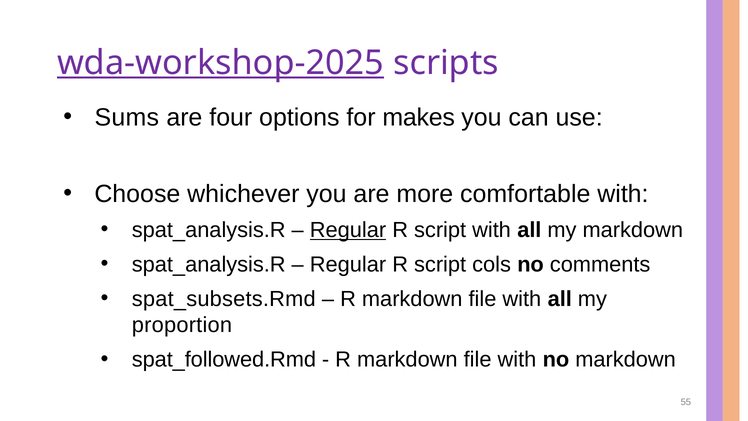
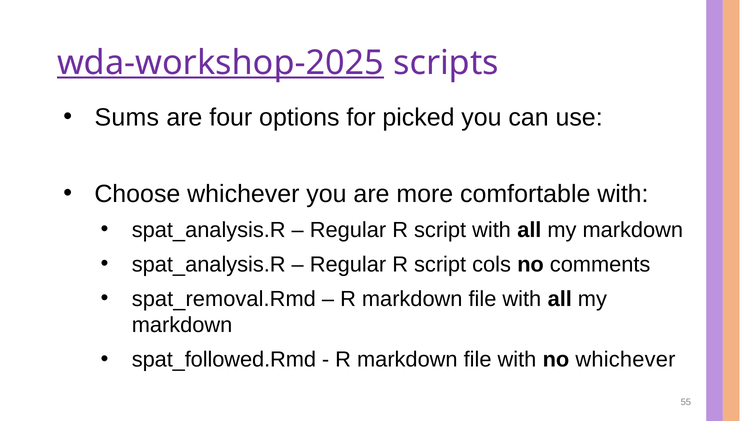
makes: makes -> picked
Regular at (348, 230) underline: present -> none
spat_subsets.Rmd: spat_subsets.Rmd -> spat_removal.Rmd
proportion at (182, 325): proportion -> markdown
no markdown: markdown -> whichever
